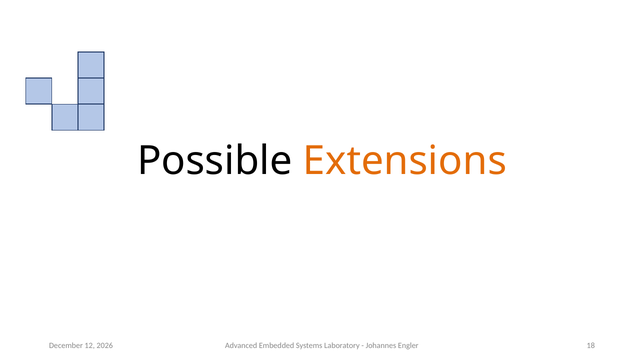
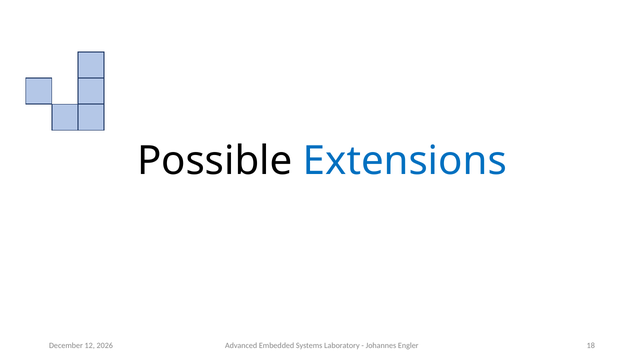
Extensions colour: orange -> blue
